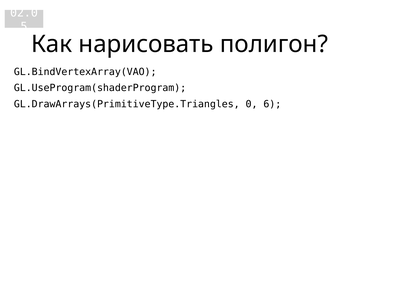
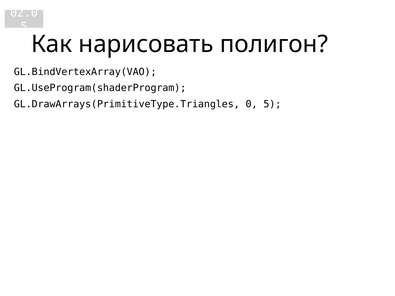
0 6: 6 -> 5
